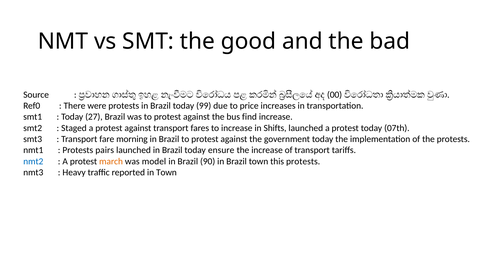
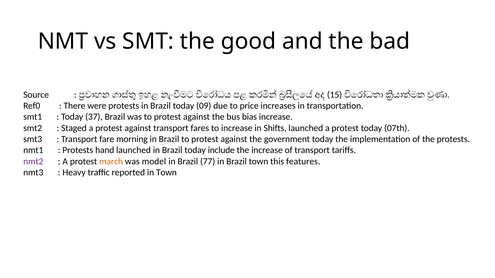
00: 00 -> 15
99: 99 -> 09
27: 27 -> 37
find: find -> bias
pairs: pairs -> hand
ensure: ensure -> include
nmt2 colour: blue -> purple
90: 90 -> 77
this protests: protests -> features
